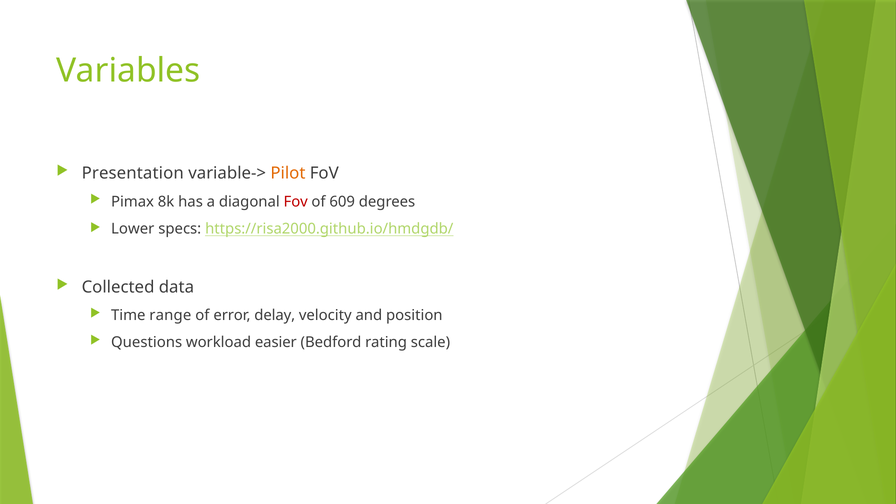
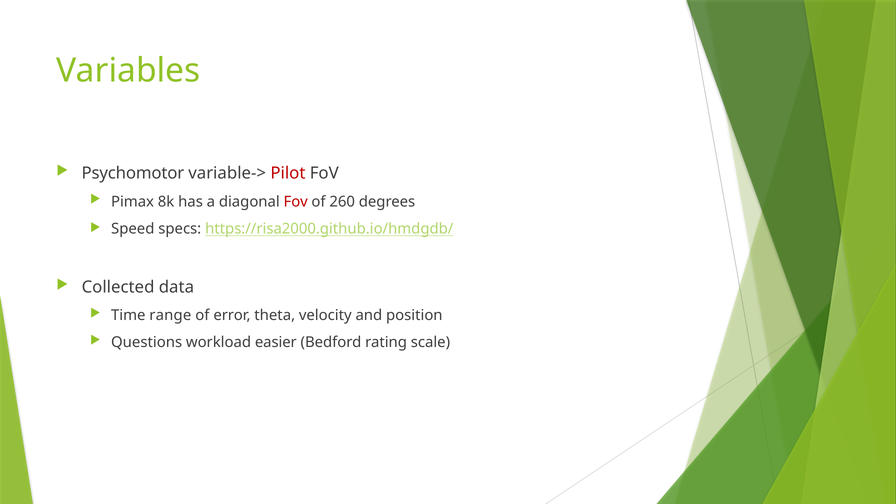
Presentation: Presentation -> Psychomotor
Pilot colour: orange -> red
609: 609 -> 260
Lower: Lower -> Speed
delay: delay -> theta
